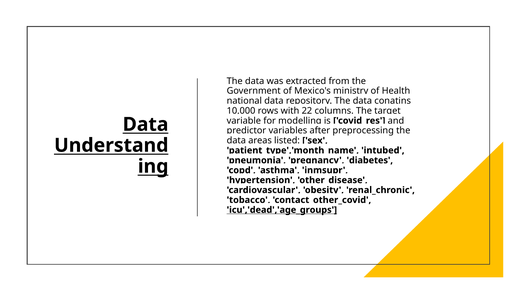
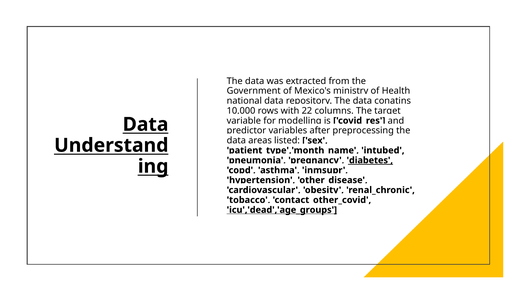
diabetes underline: none -> present
